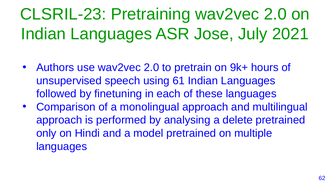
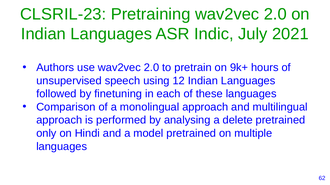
Jose: Jose -> Indic
61: 61 -> 12
